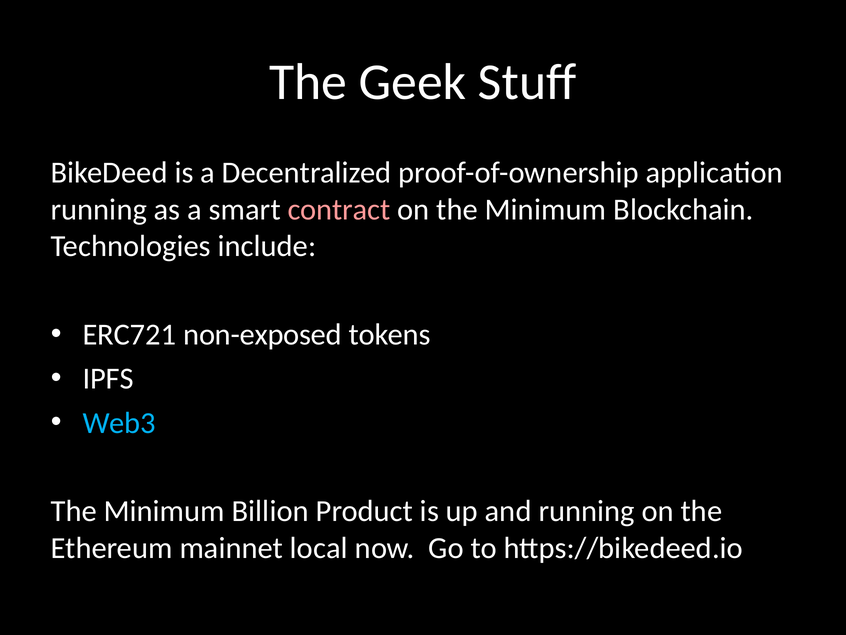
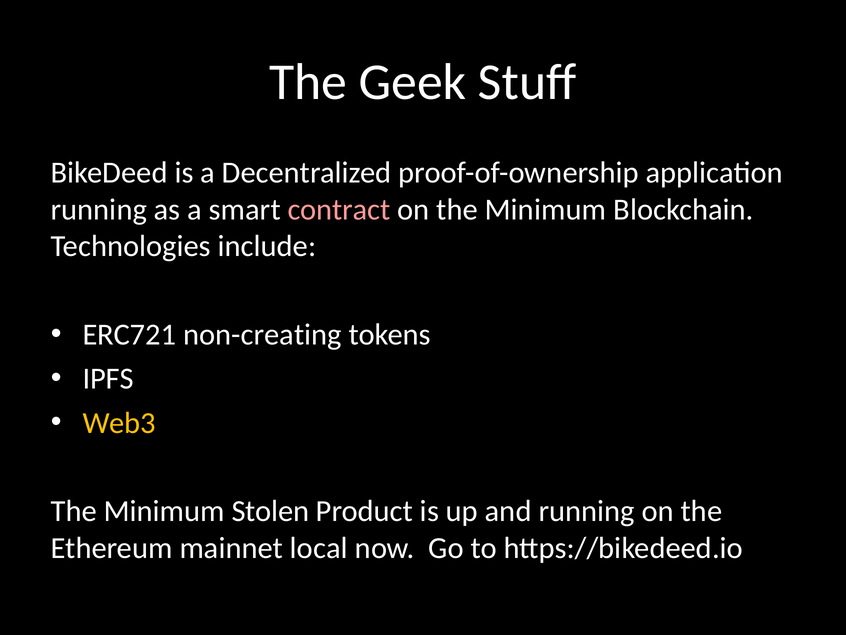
non-exposed: non-exposed -> non-creating
Web3 colour: light blue -> yellow
Billion: Billion -> Stolen
